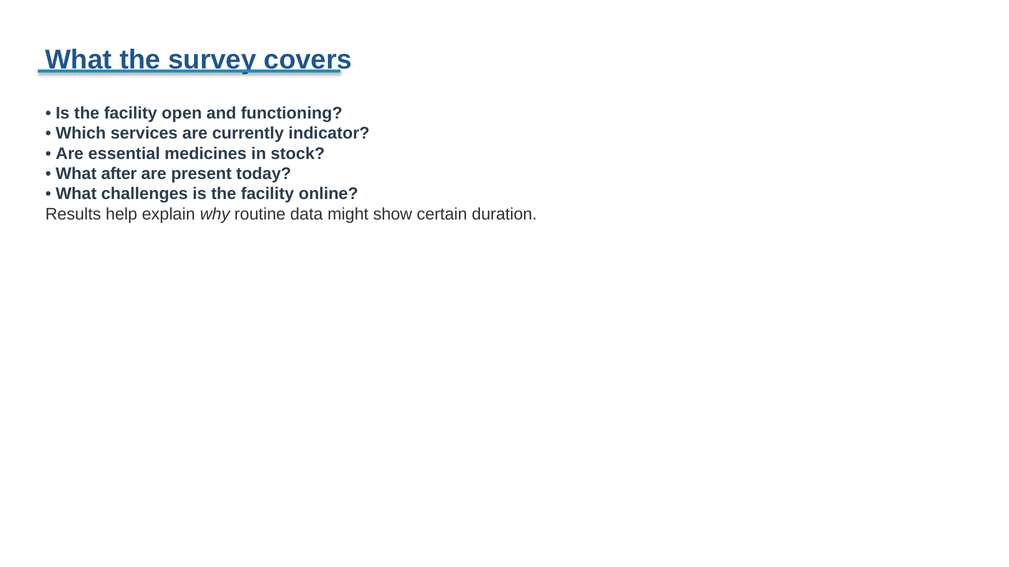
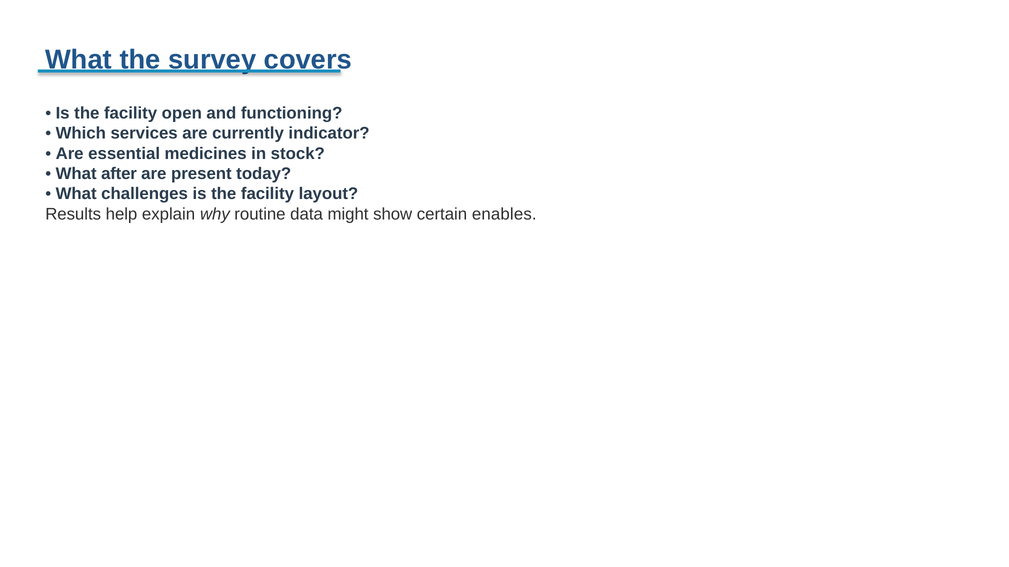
online: online -> layout
duration: duration -> enables
